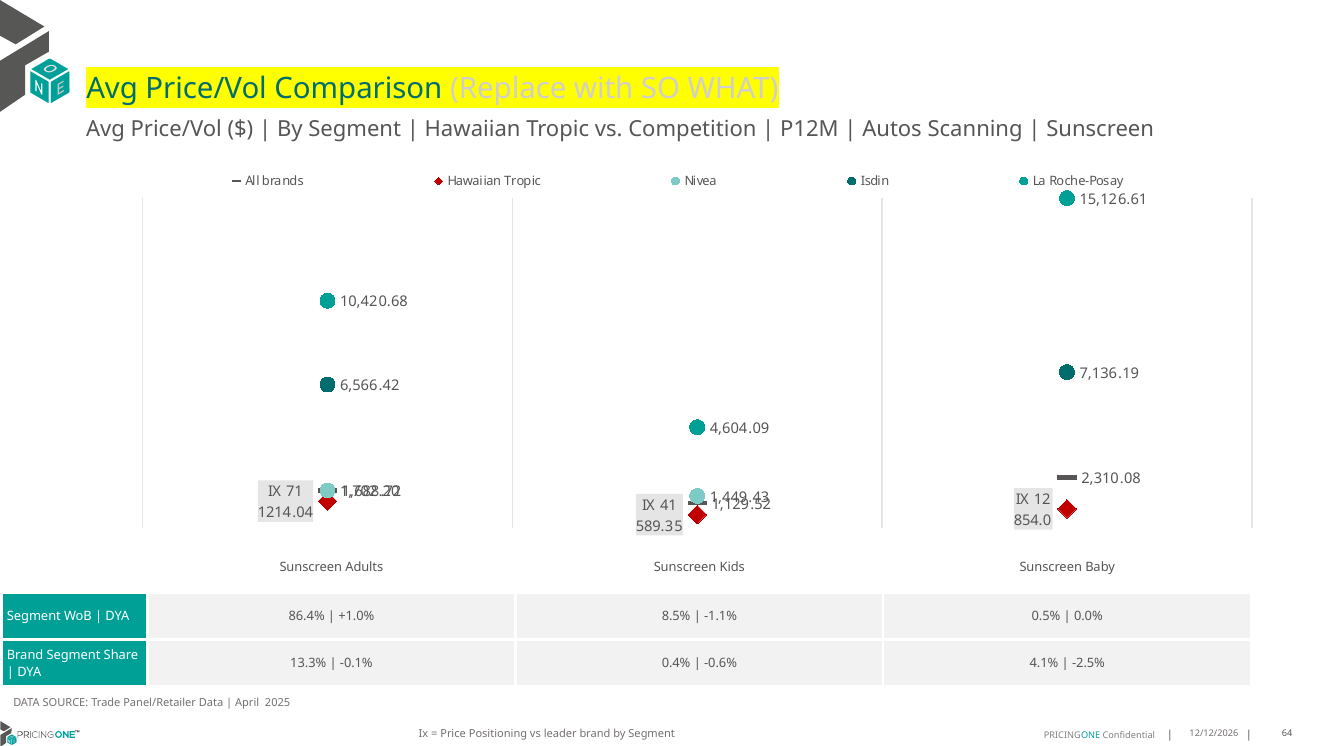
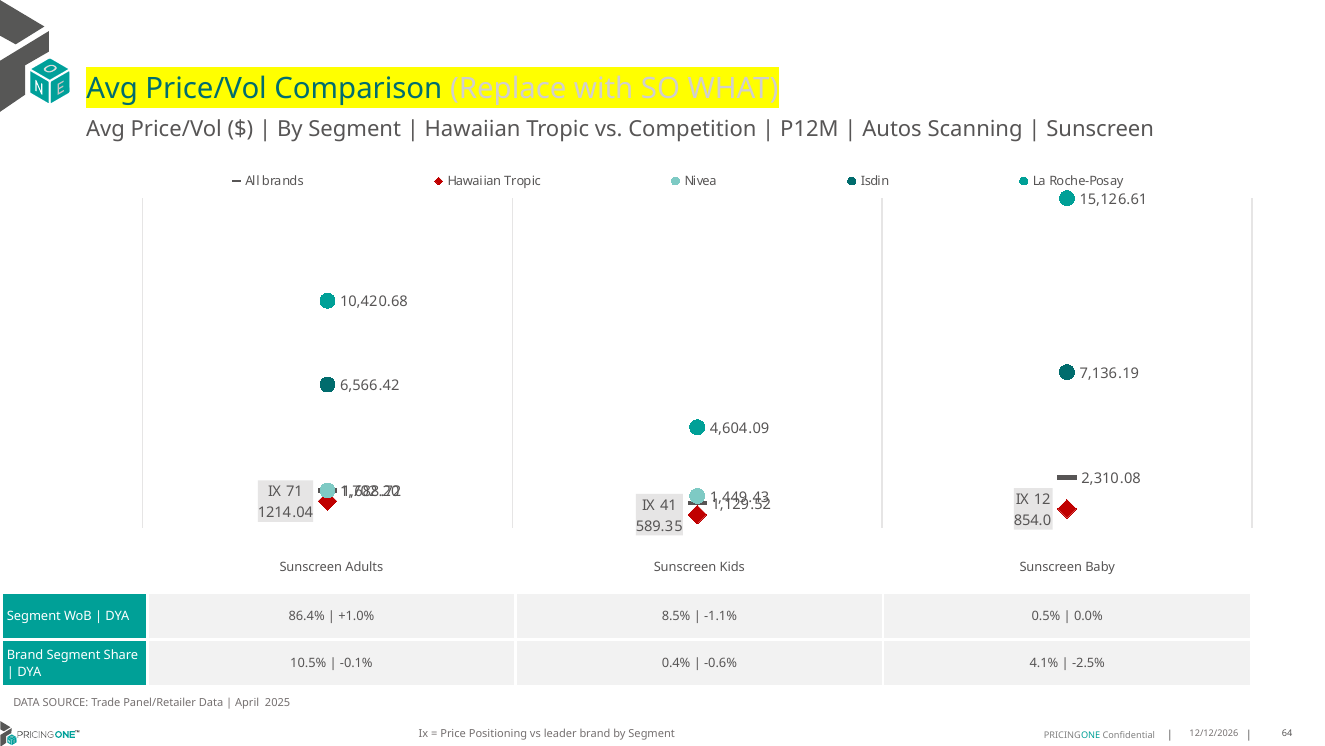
13.3%: 13.3% -> 10.5%
